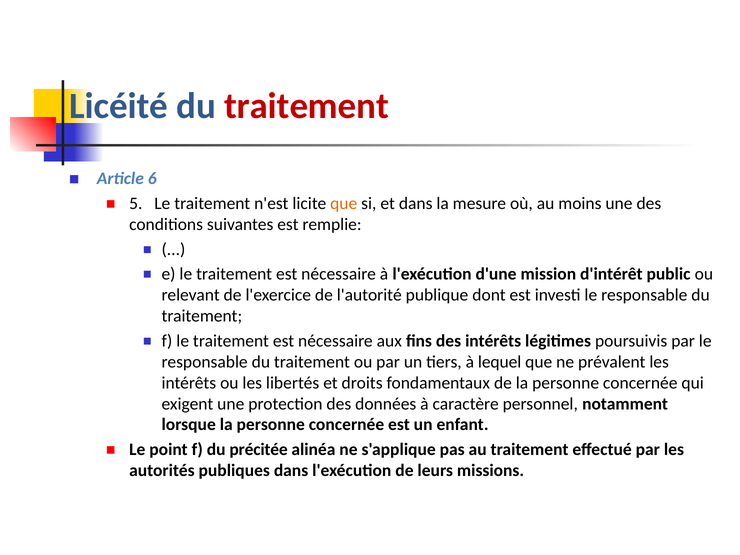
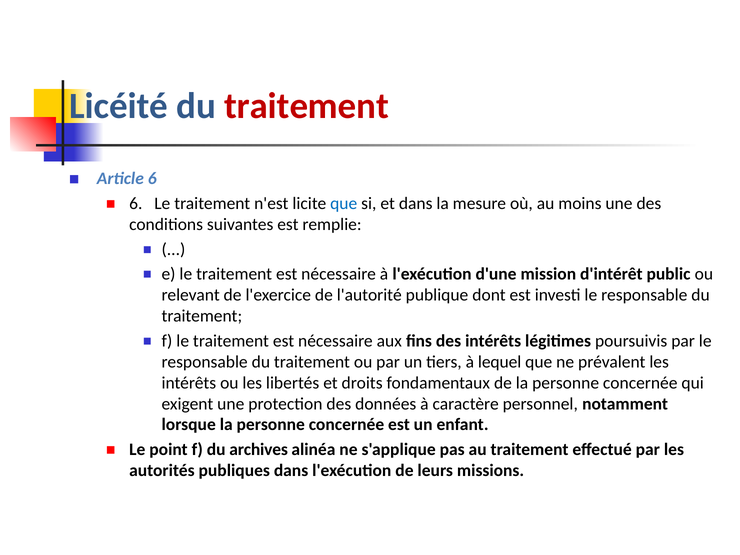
5 at (136, 204): 5 -> 6
que at (344, 204) colour: orange -> blue
précitée: précitée -> archives
